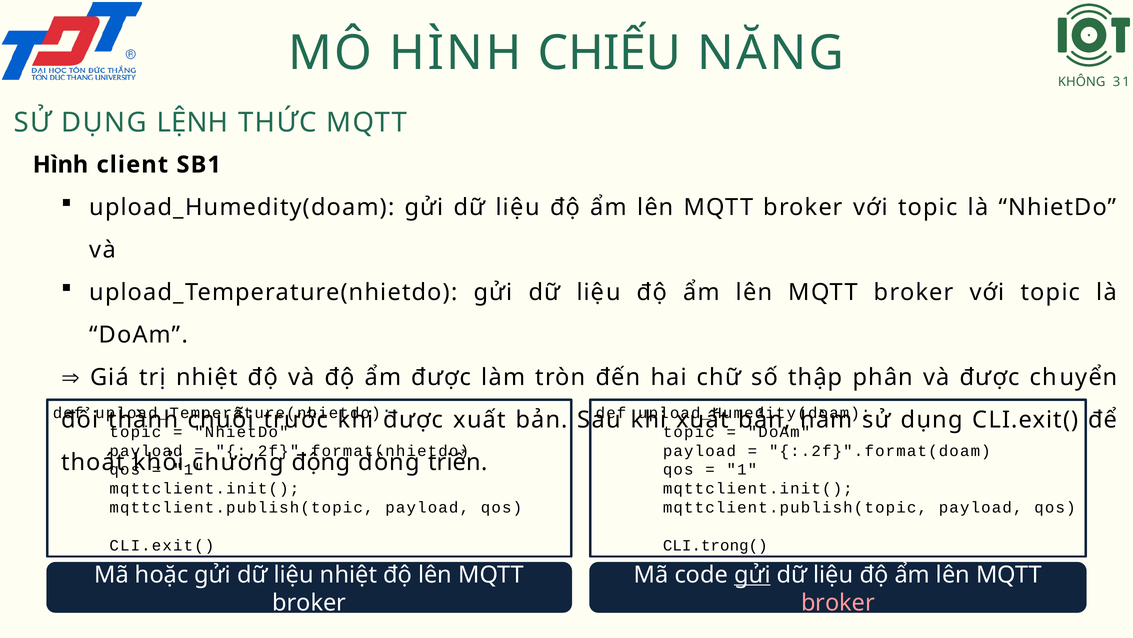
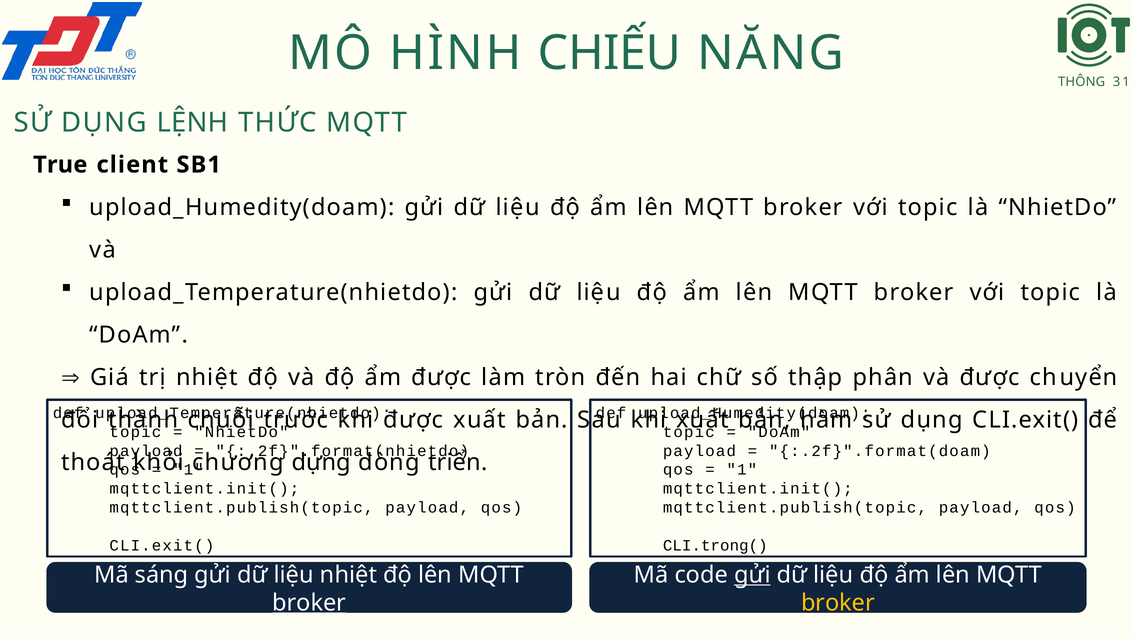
KHÔNG: KHÔNG -> THÔNG
Hình at (60, 165): Hình -> True
động: động -> dựng
hoặc: hoặc -> sáng
broker at (309, 603) underline: none -> present
broker at (838, 603) colour: pink -> yellow
